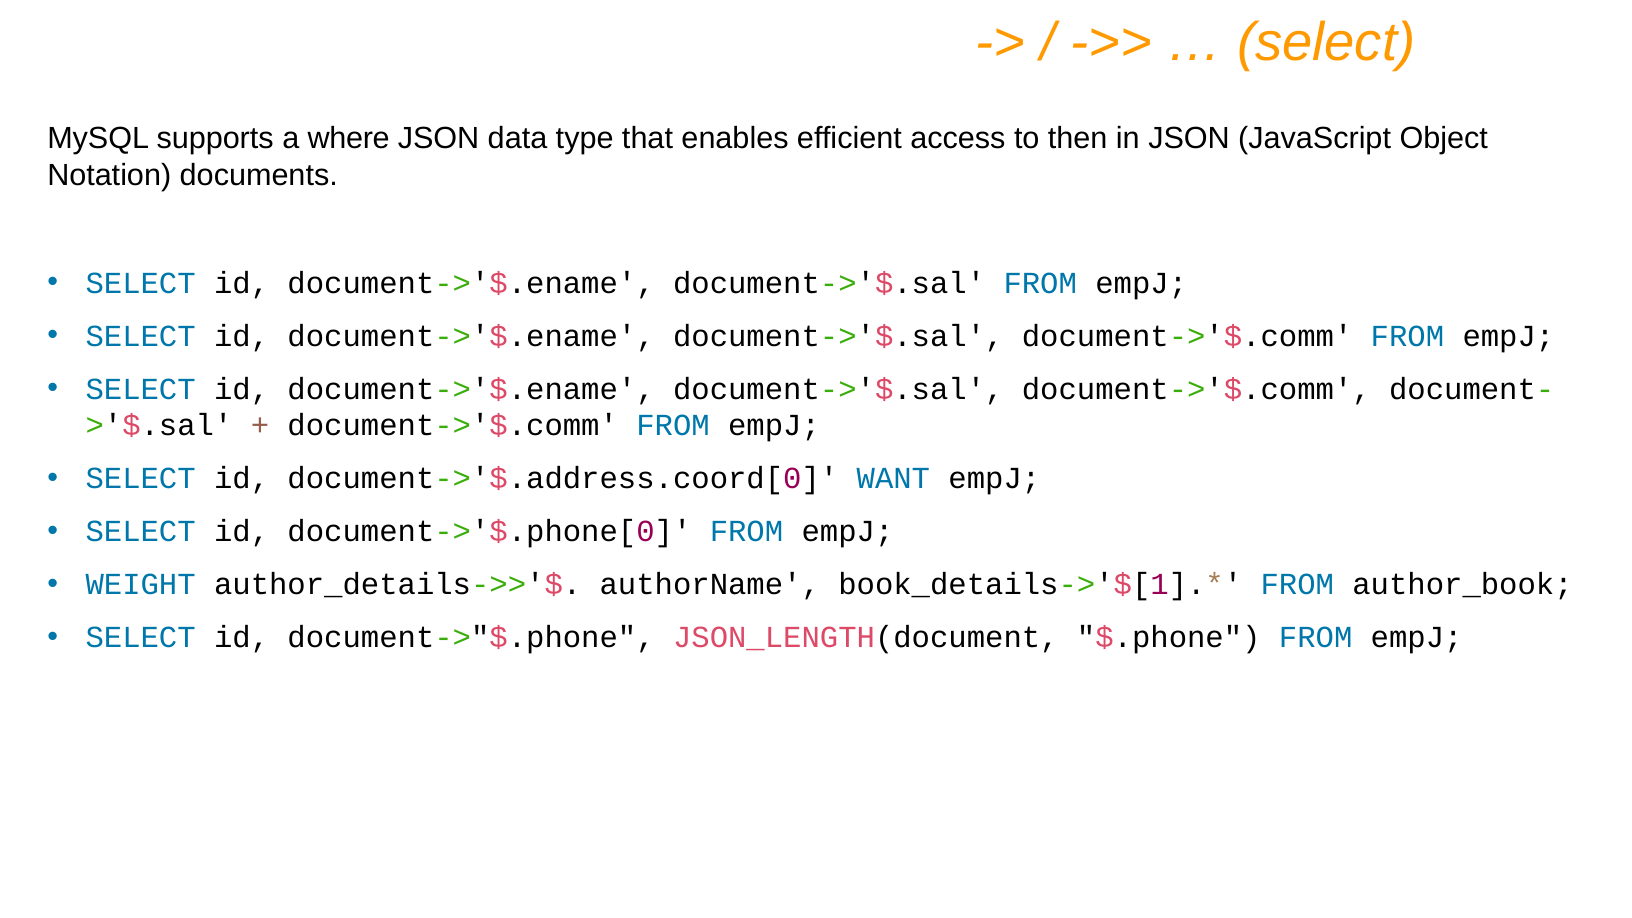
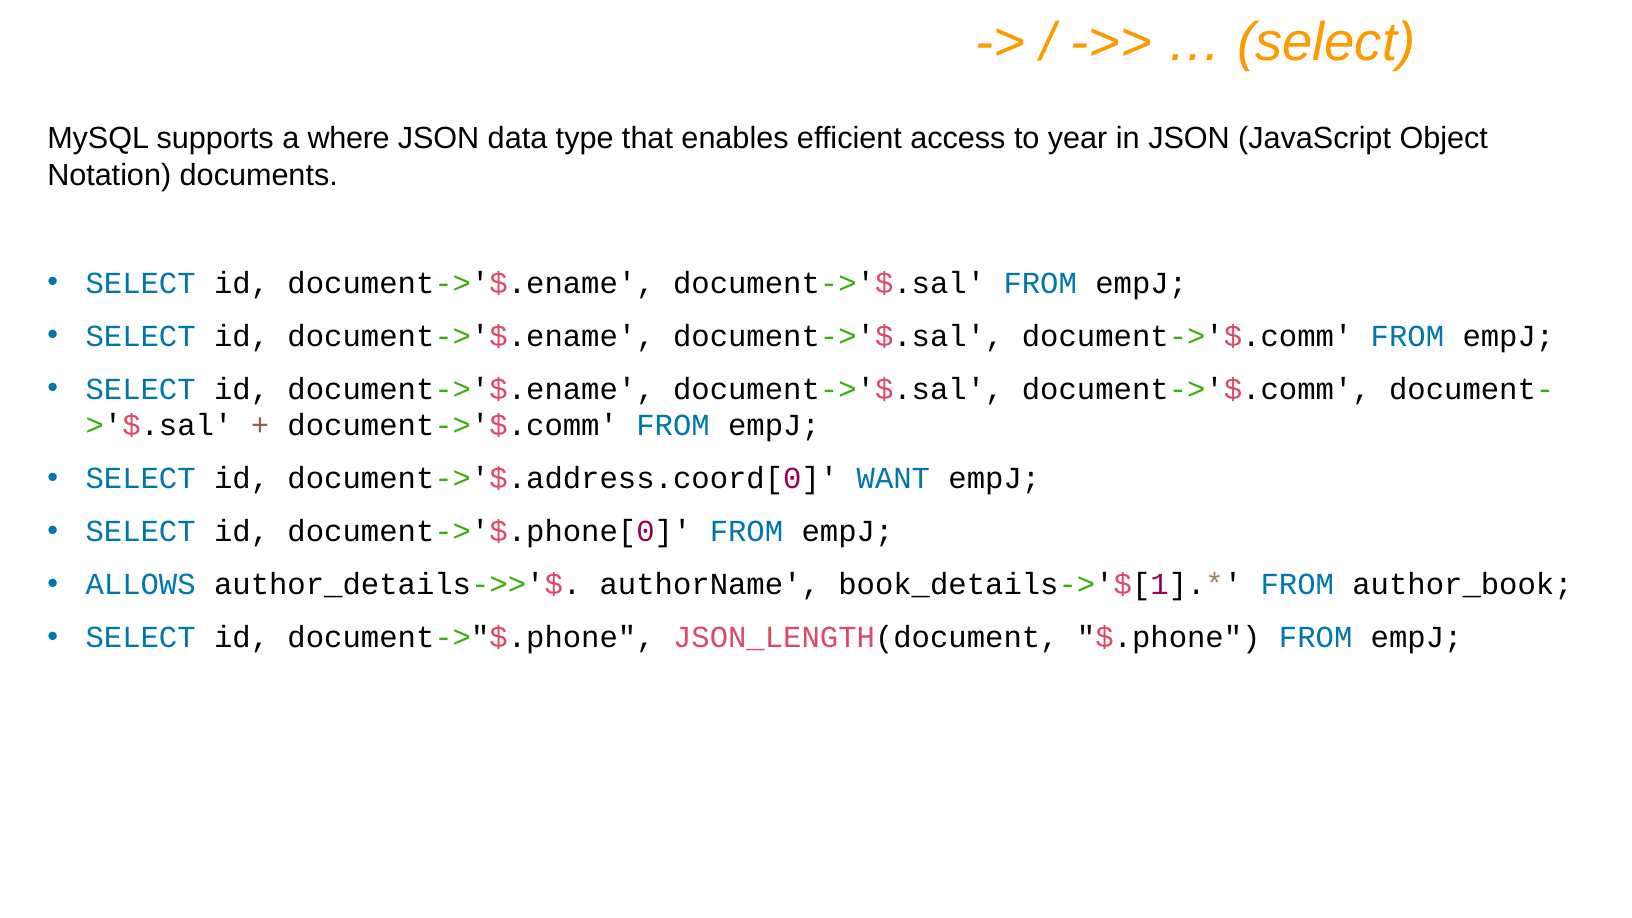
then: then -> year
WEIGHT: WEIGHT -> ALLOWS
